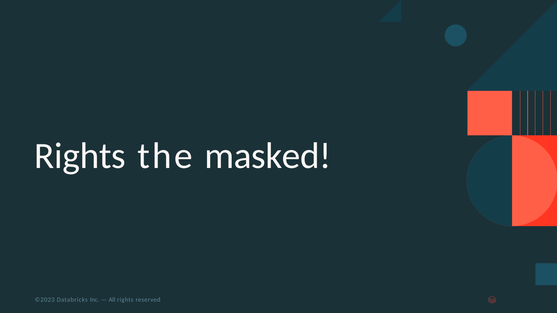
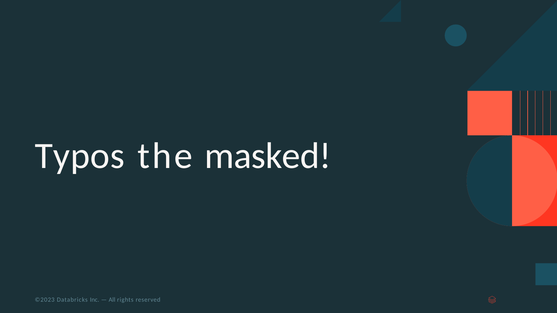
Rights at (80, 156): Rights -> Typos
